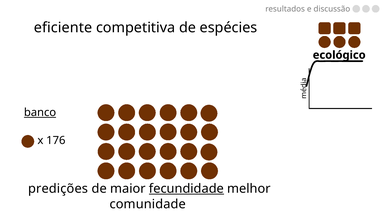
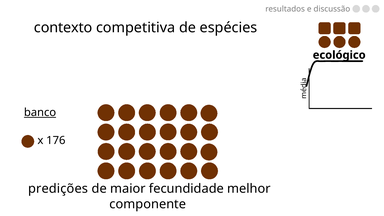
eficiente: eficiente -> contexto
fecundidade underline: present -> none
comunidade: comunidade -> componente
